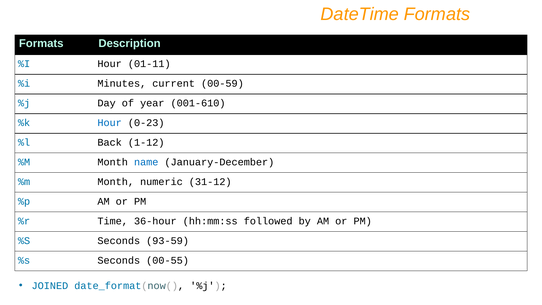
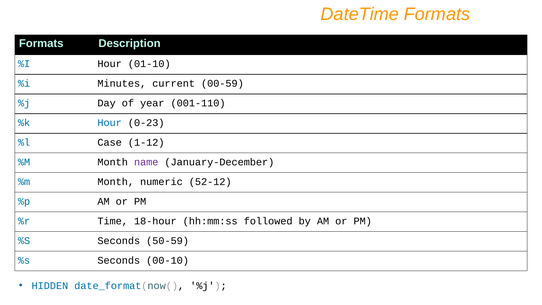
01-11: 01-11 -> 01-10
001-610: 001-610 -> 001-110
Back: Back -> Case
name colour: blue -> purple
31-12: 31-12 -> 52-12
36-hour: 36-hour -> 18-hour
93-59: 93-59 -> 50-59
00-55: 00-55 -> 00-10
JOINED: JOINED -> HIDDEN
